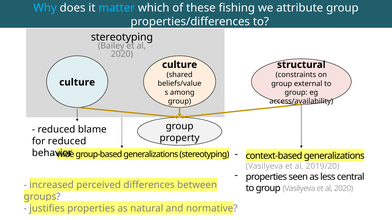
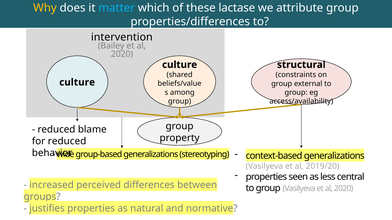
Why colour: light blue -> yellow
fishing: fishing -> lactase
stereotyping at (122, 37): stereotyping -> intervention
